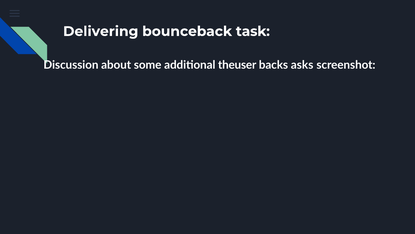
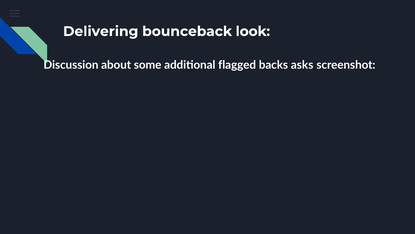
task: task -> look
theuser: theuser -> flagged
